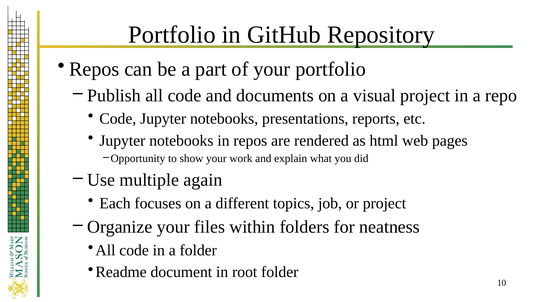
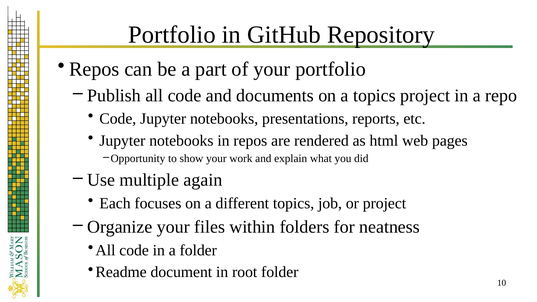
a visual: visual -> topics
